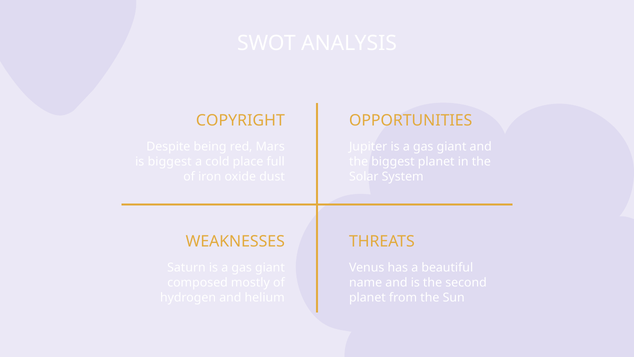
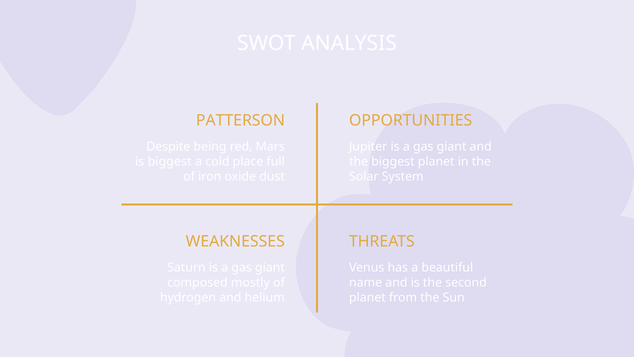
COPYRIGHT: COPYRIGHT -> PATTERSON
